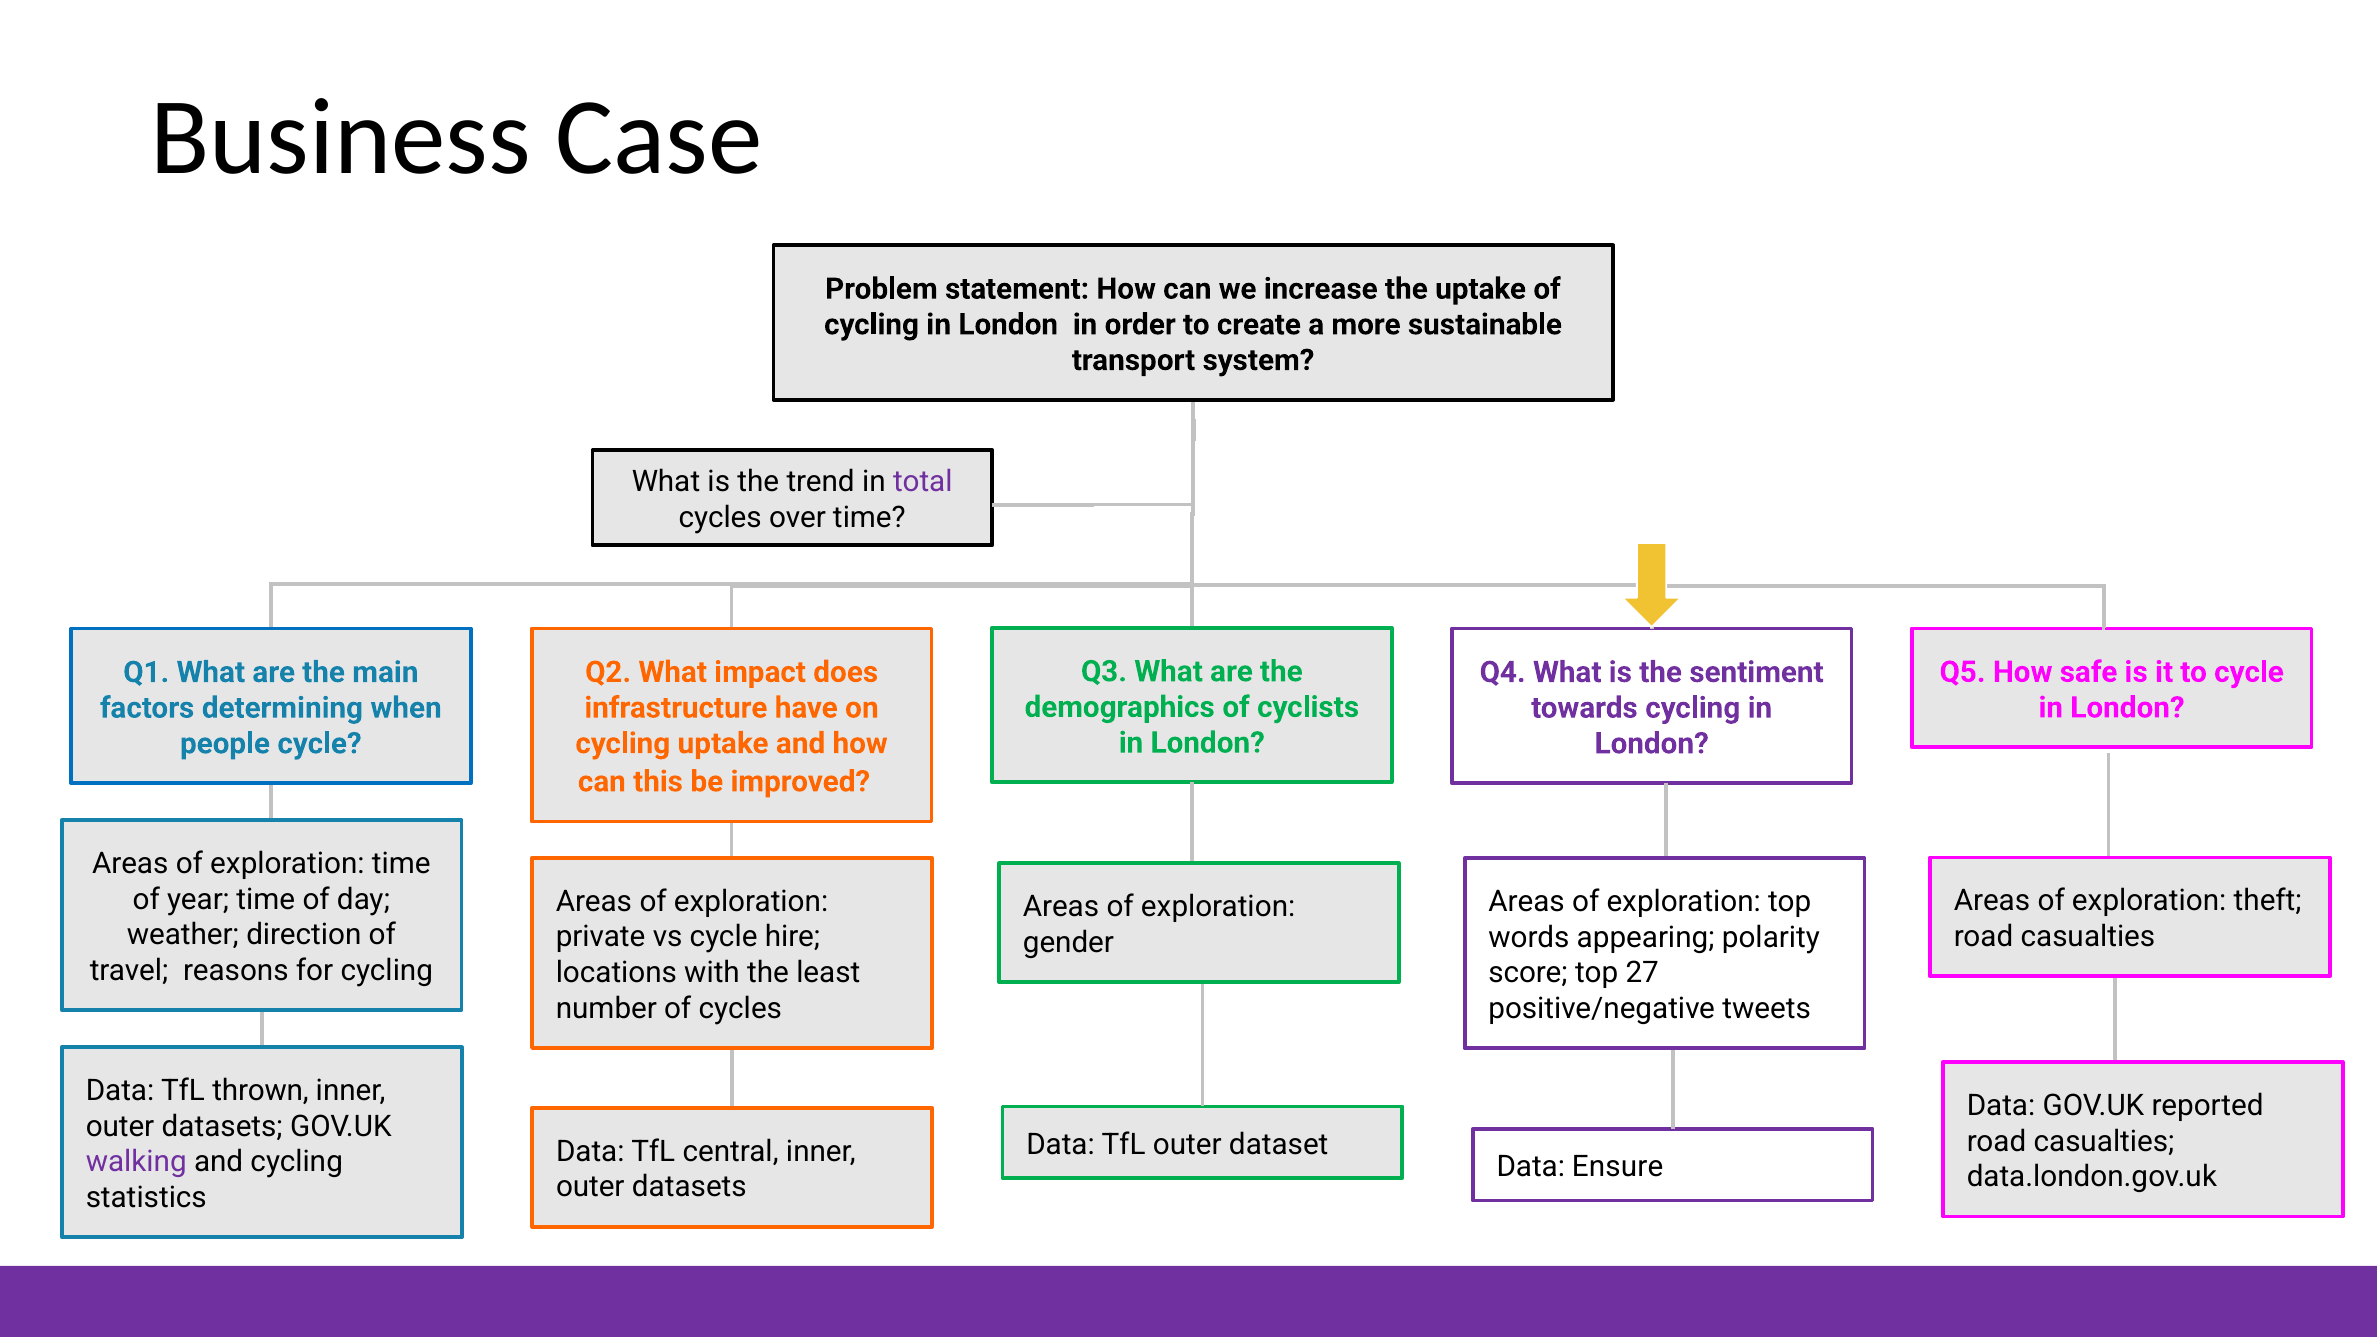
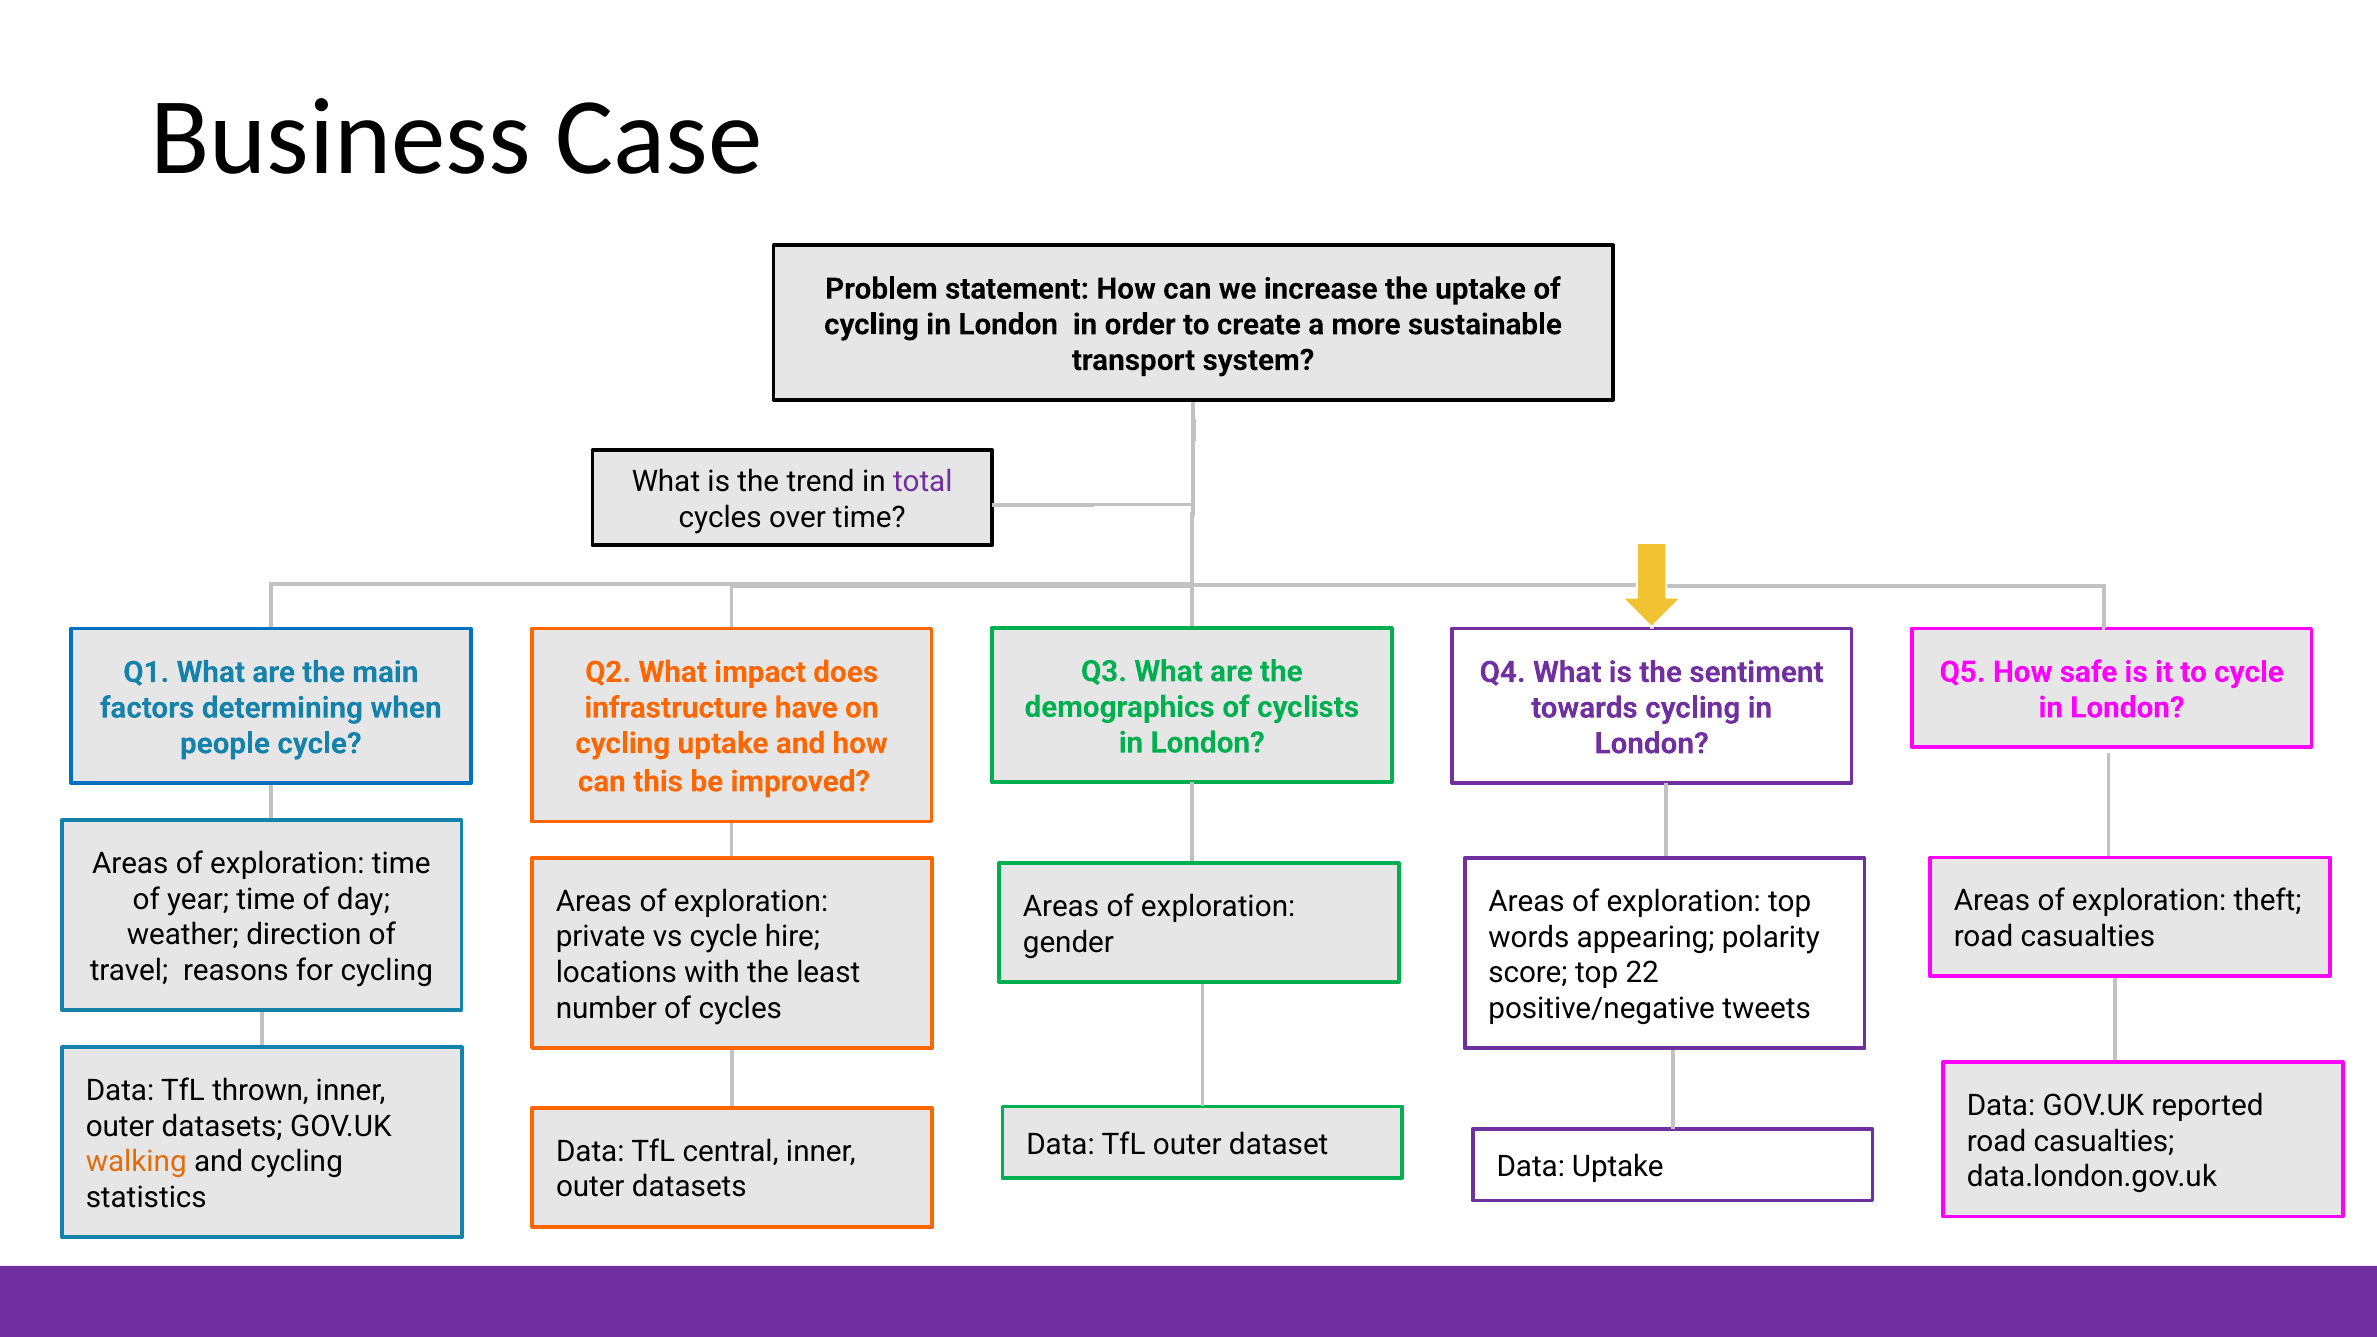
27: 27 -> 22
walking colour: purple -> orange
Data Ensure: Ensure -> Uptake
